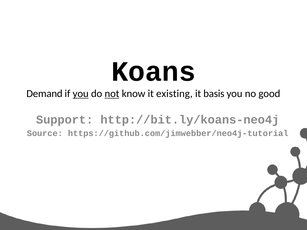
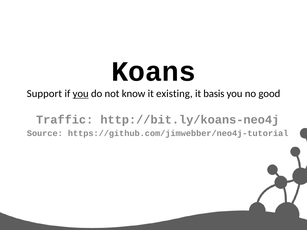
Demand: Demand -> Support
not underline: present -> none
Support: Support -> Traffic
